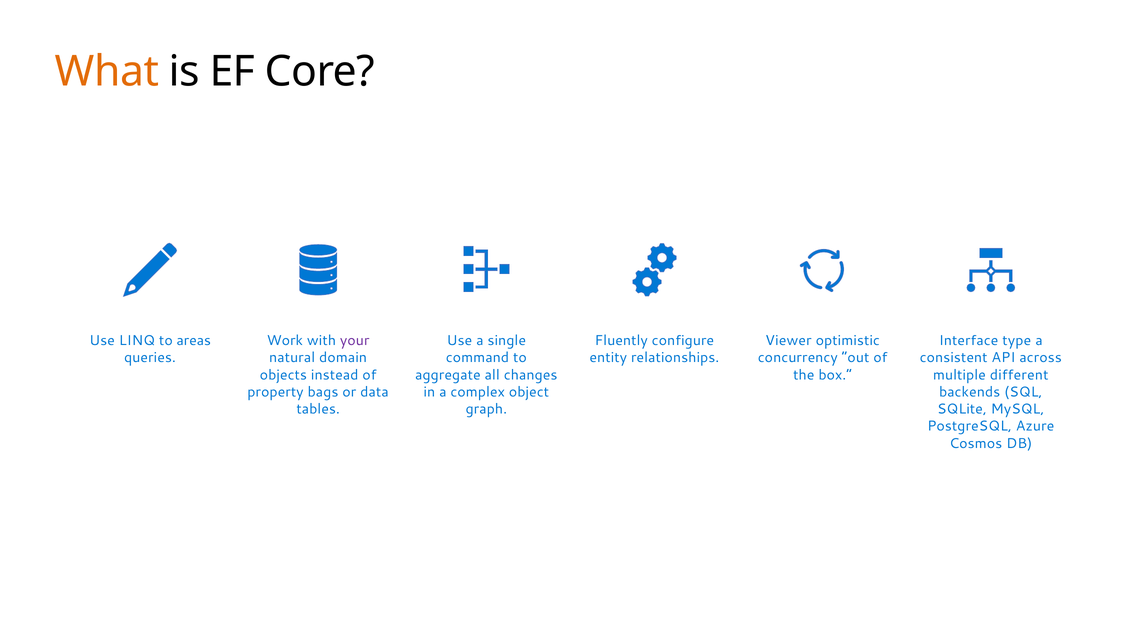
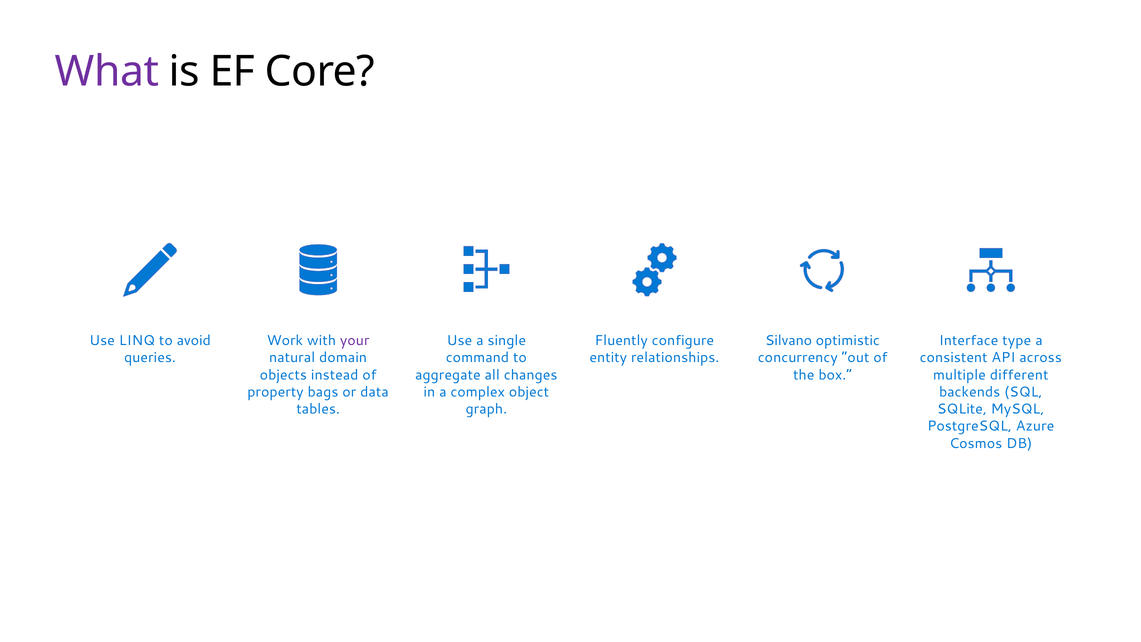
What colour: orange -> purple
areas: areas -> avoid
Viewer: Viewer -> Silvano
